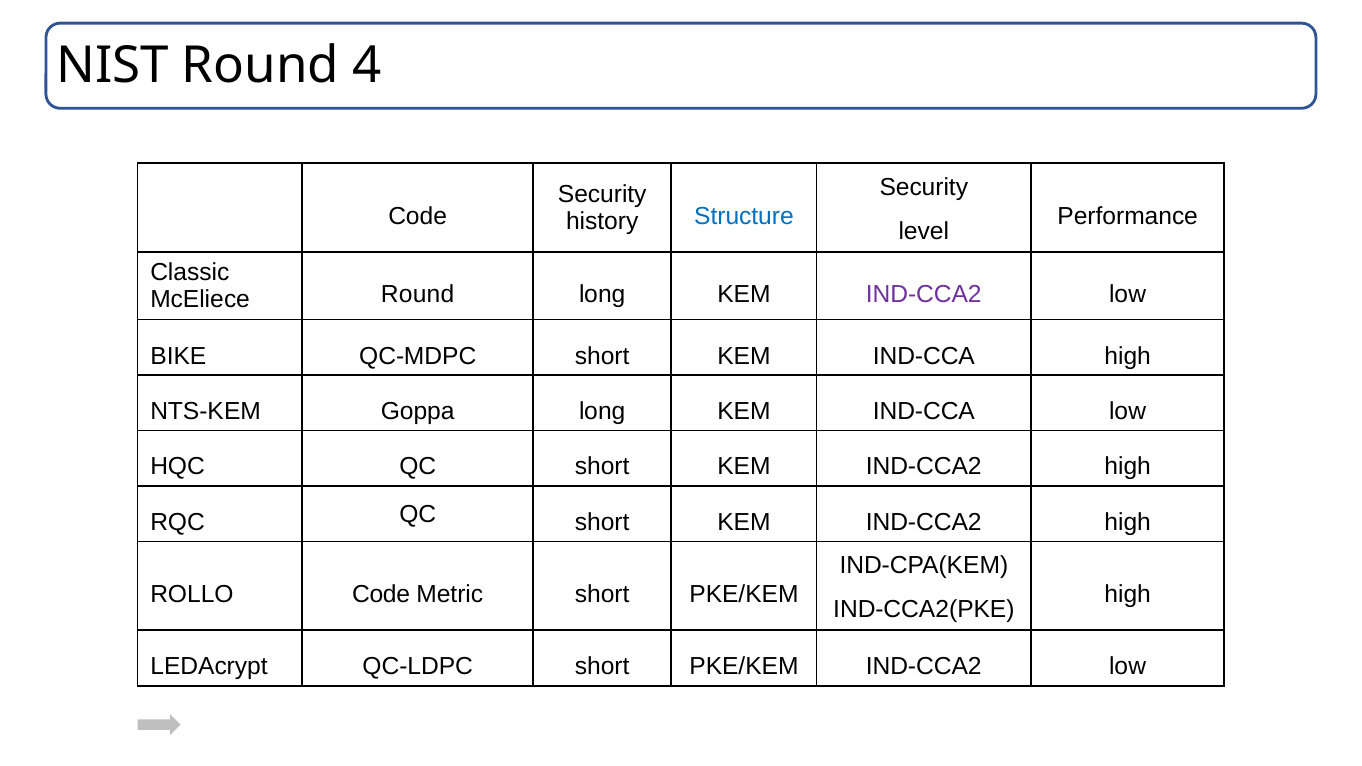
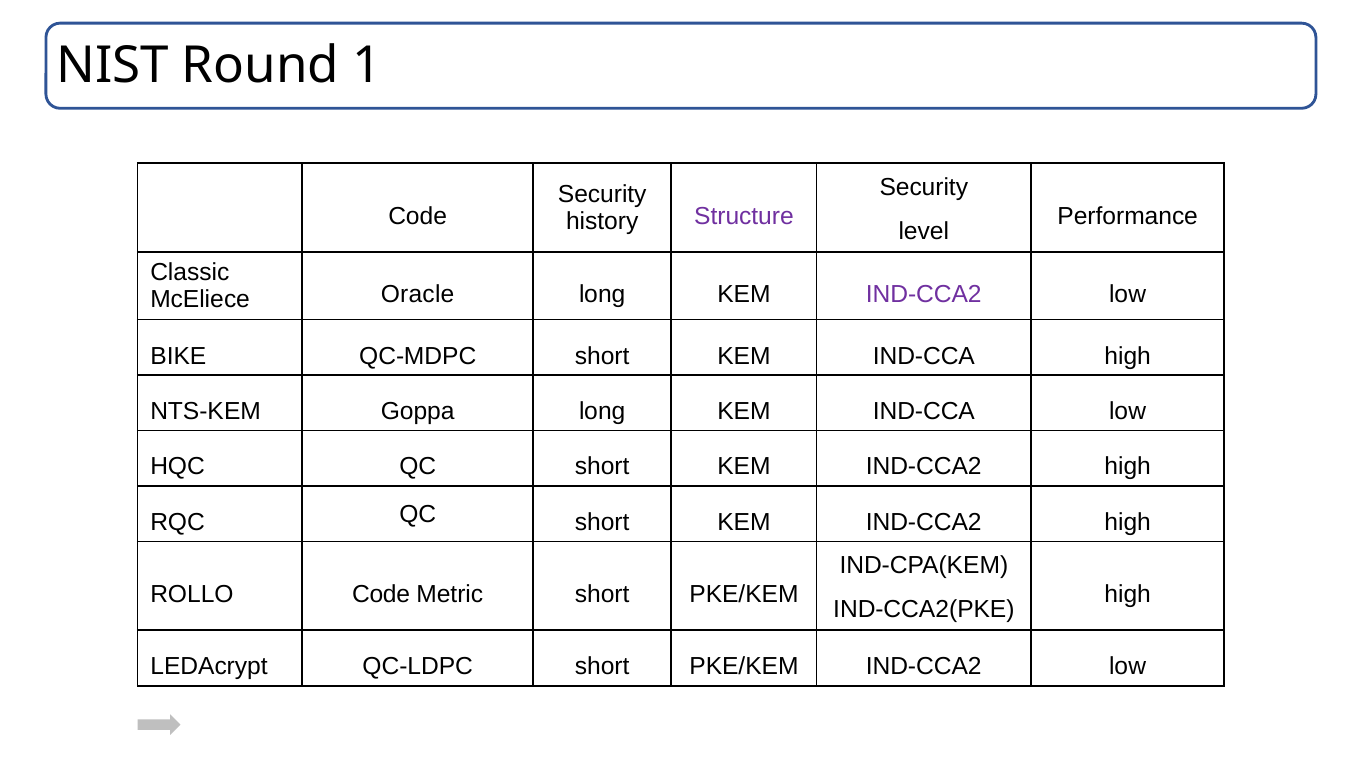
4: 4 -> 1
Structure colour: blue -> purple
McEliece Round: Round -> Oracle
